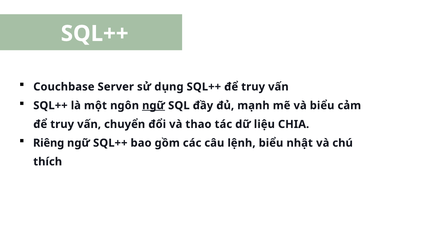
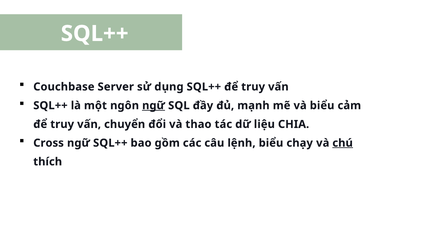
Riêng: Riêng -> Cross
nhật: nhật -> chạy
chú underline: none -> present
